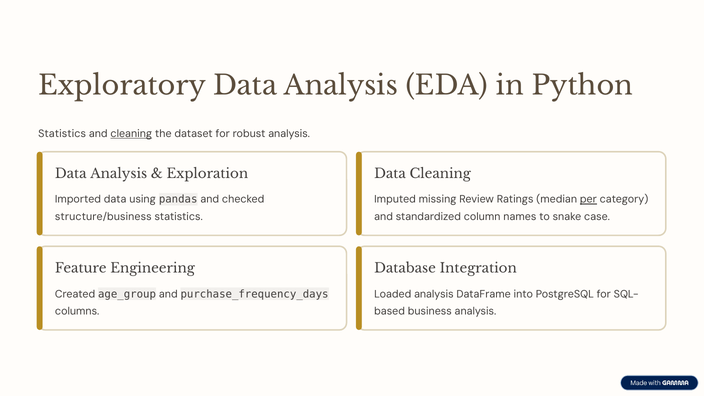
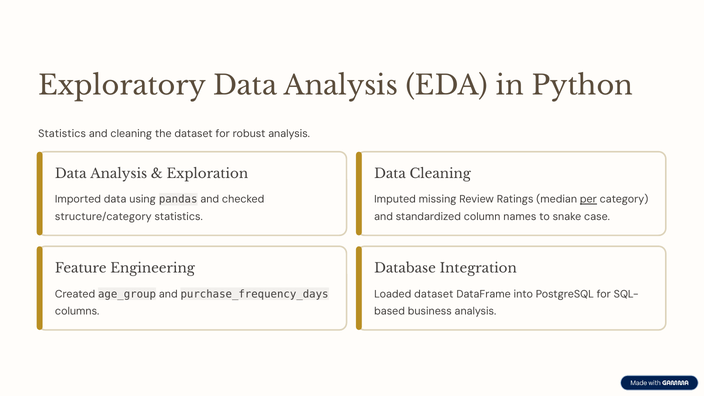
cleaning at (131, 134) underline: present -> none
structure/business: structure/business -> structure/category
Loaded analysis: analysis -> dataset
